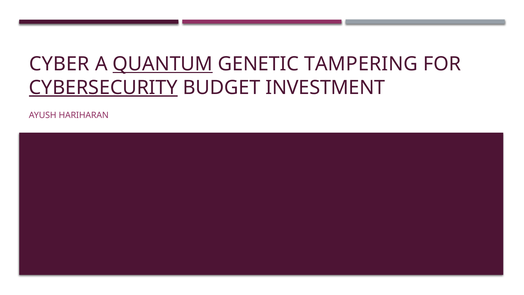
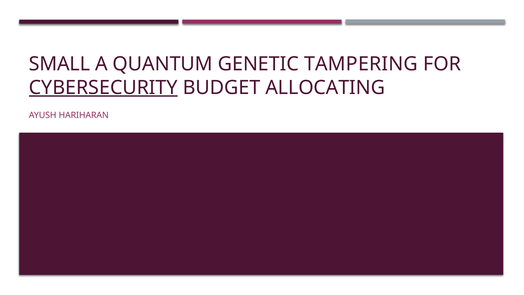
CYBER: CYBER -> SMALL
QUANTUM underline: present -> none
INVESTMENT: INVESTMENT -> ALLOCATING
